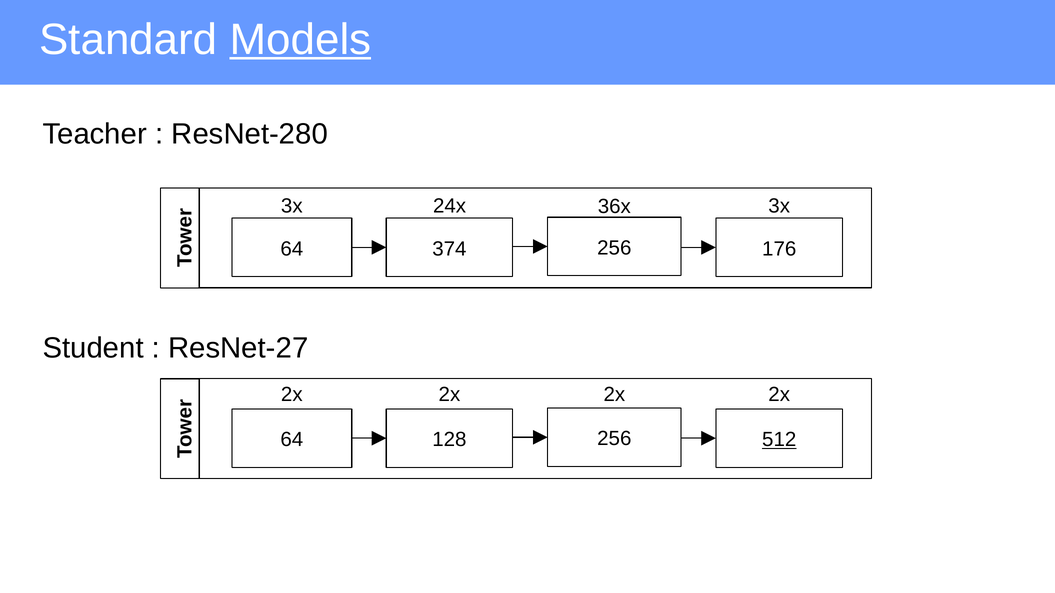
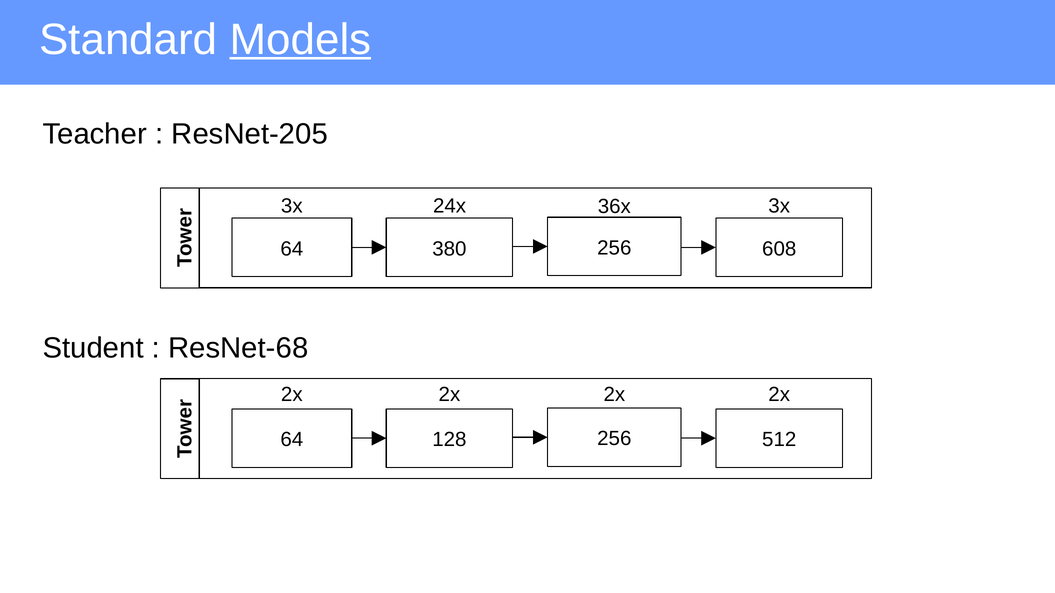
ResNet-280: ResNet-280 -> ResNet-205
374: 374 -> 380
176: 176 -> 608
ResNet-27: ResNet-27 -> ResNet-68
512 underline: present -> none
